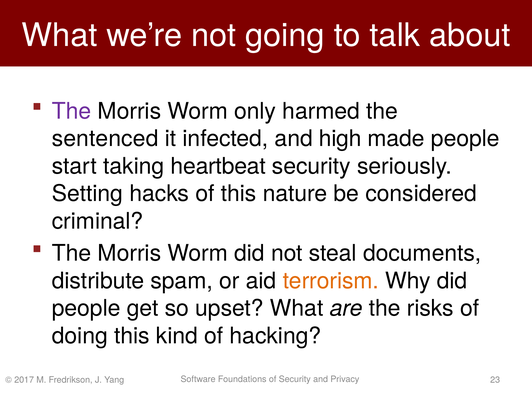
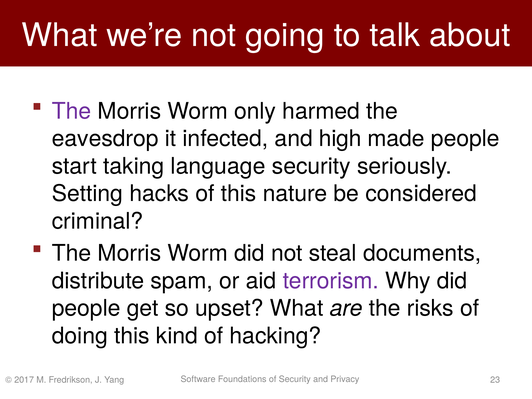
sentenced: sentenced -> eavesdrop
heartbeat: heartbeat -> language
terrorism colour: orange -> purple
